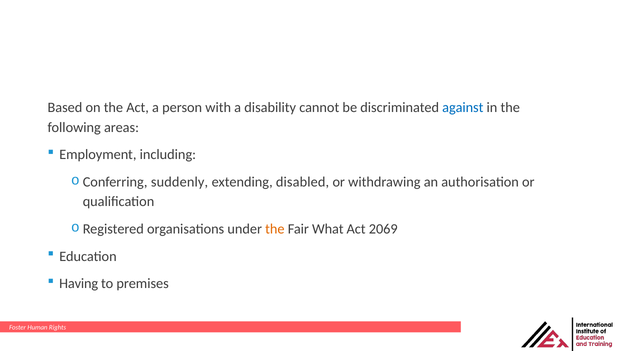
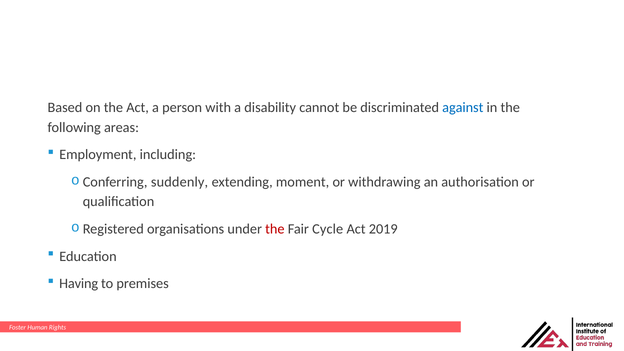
disabled: disabled -> moment
the at (275, 229) colour: orange -> red
What: What -> Cycle
2069: 2069 -> 2019
